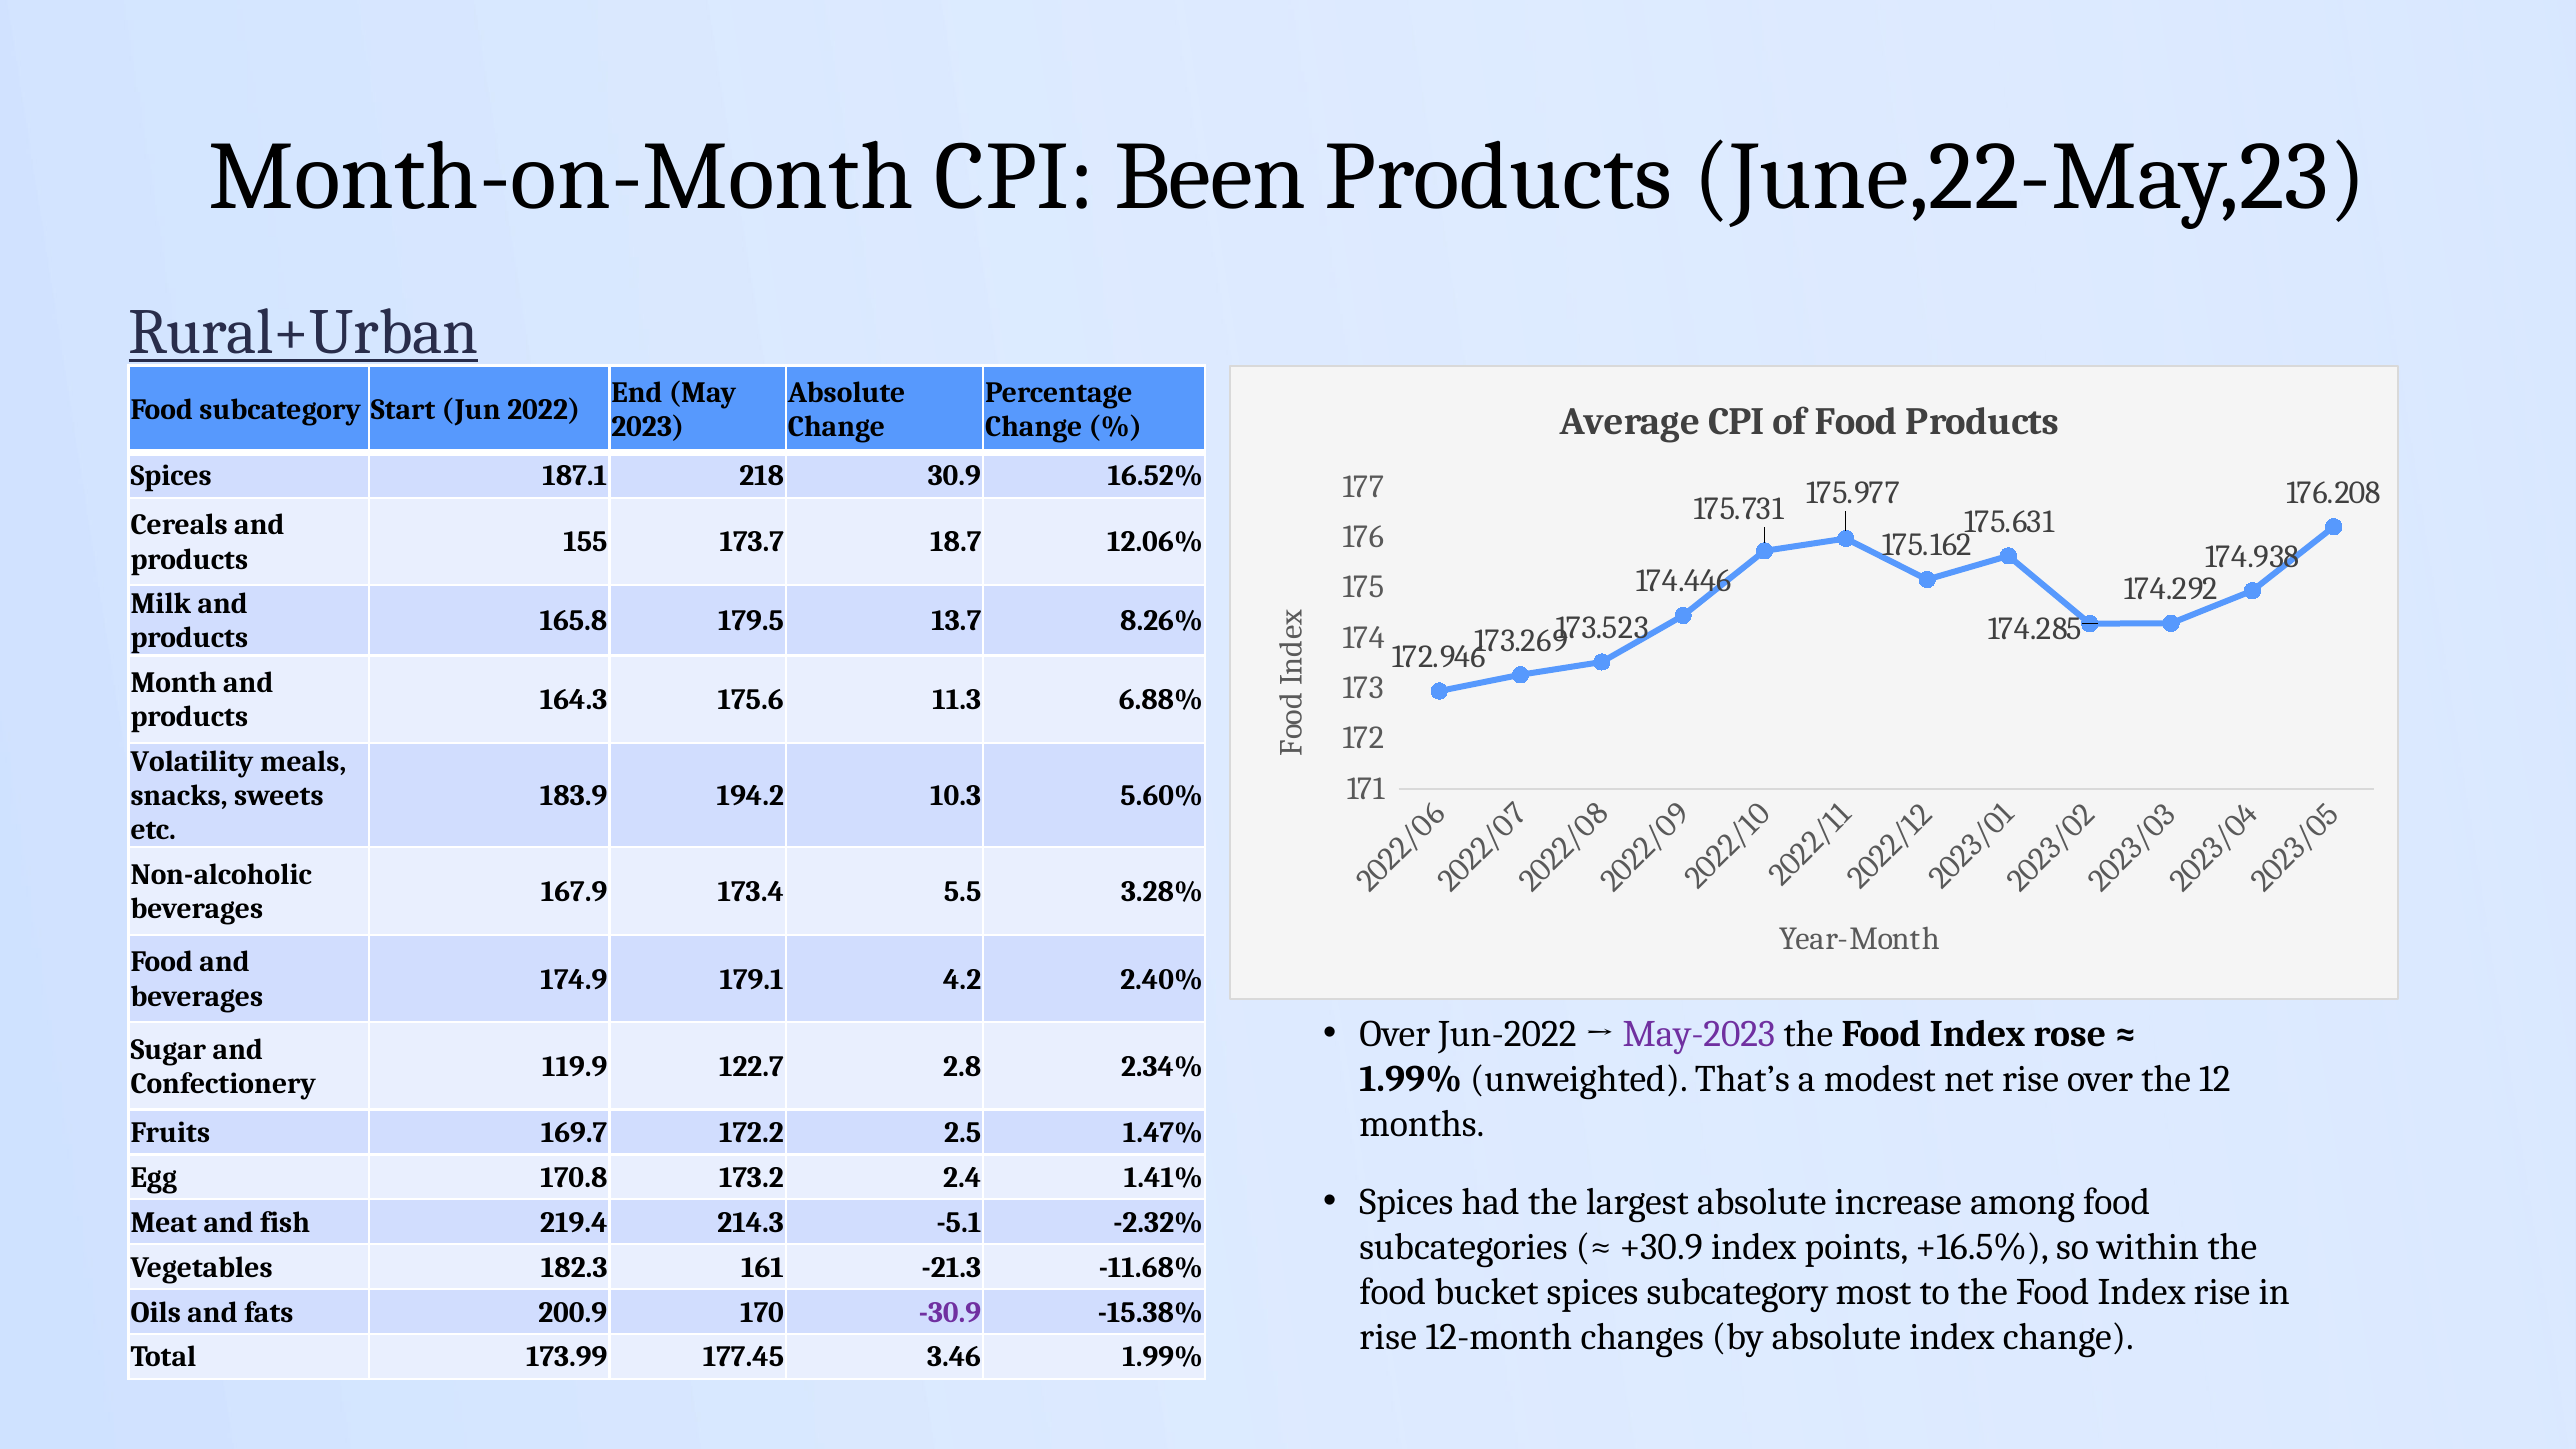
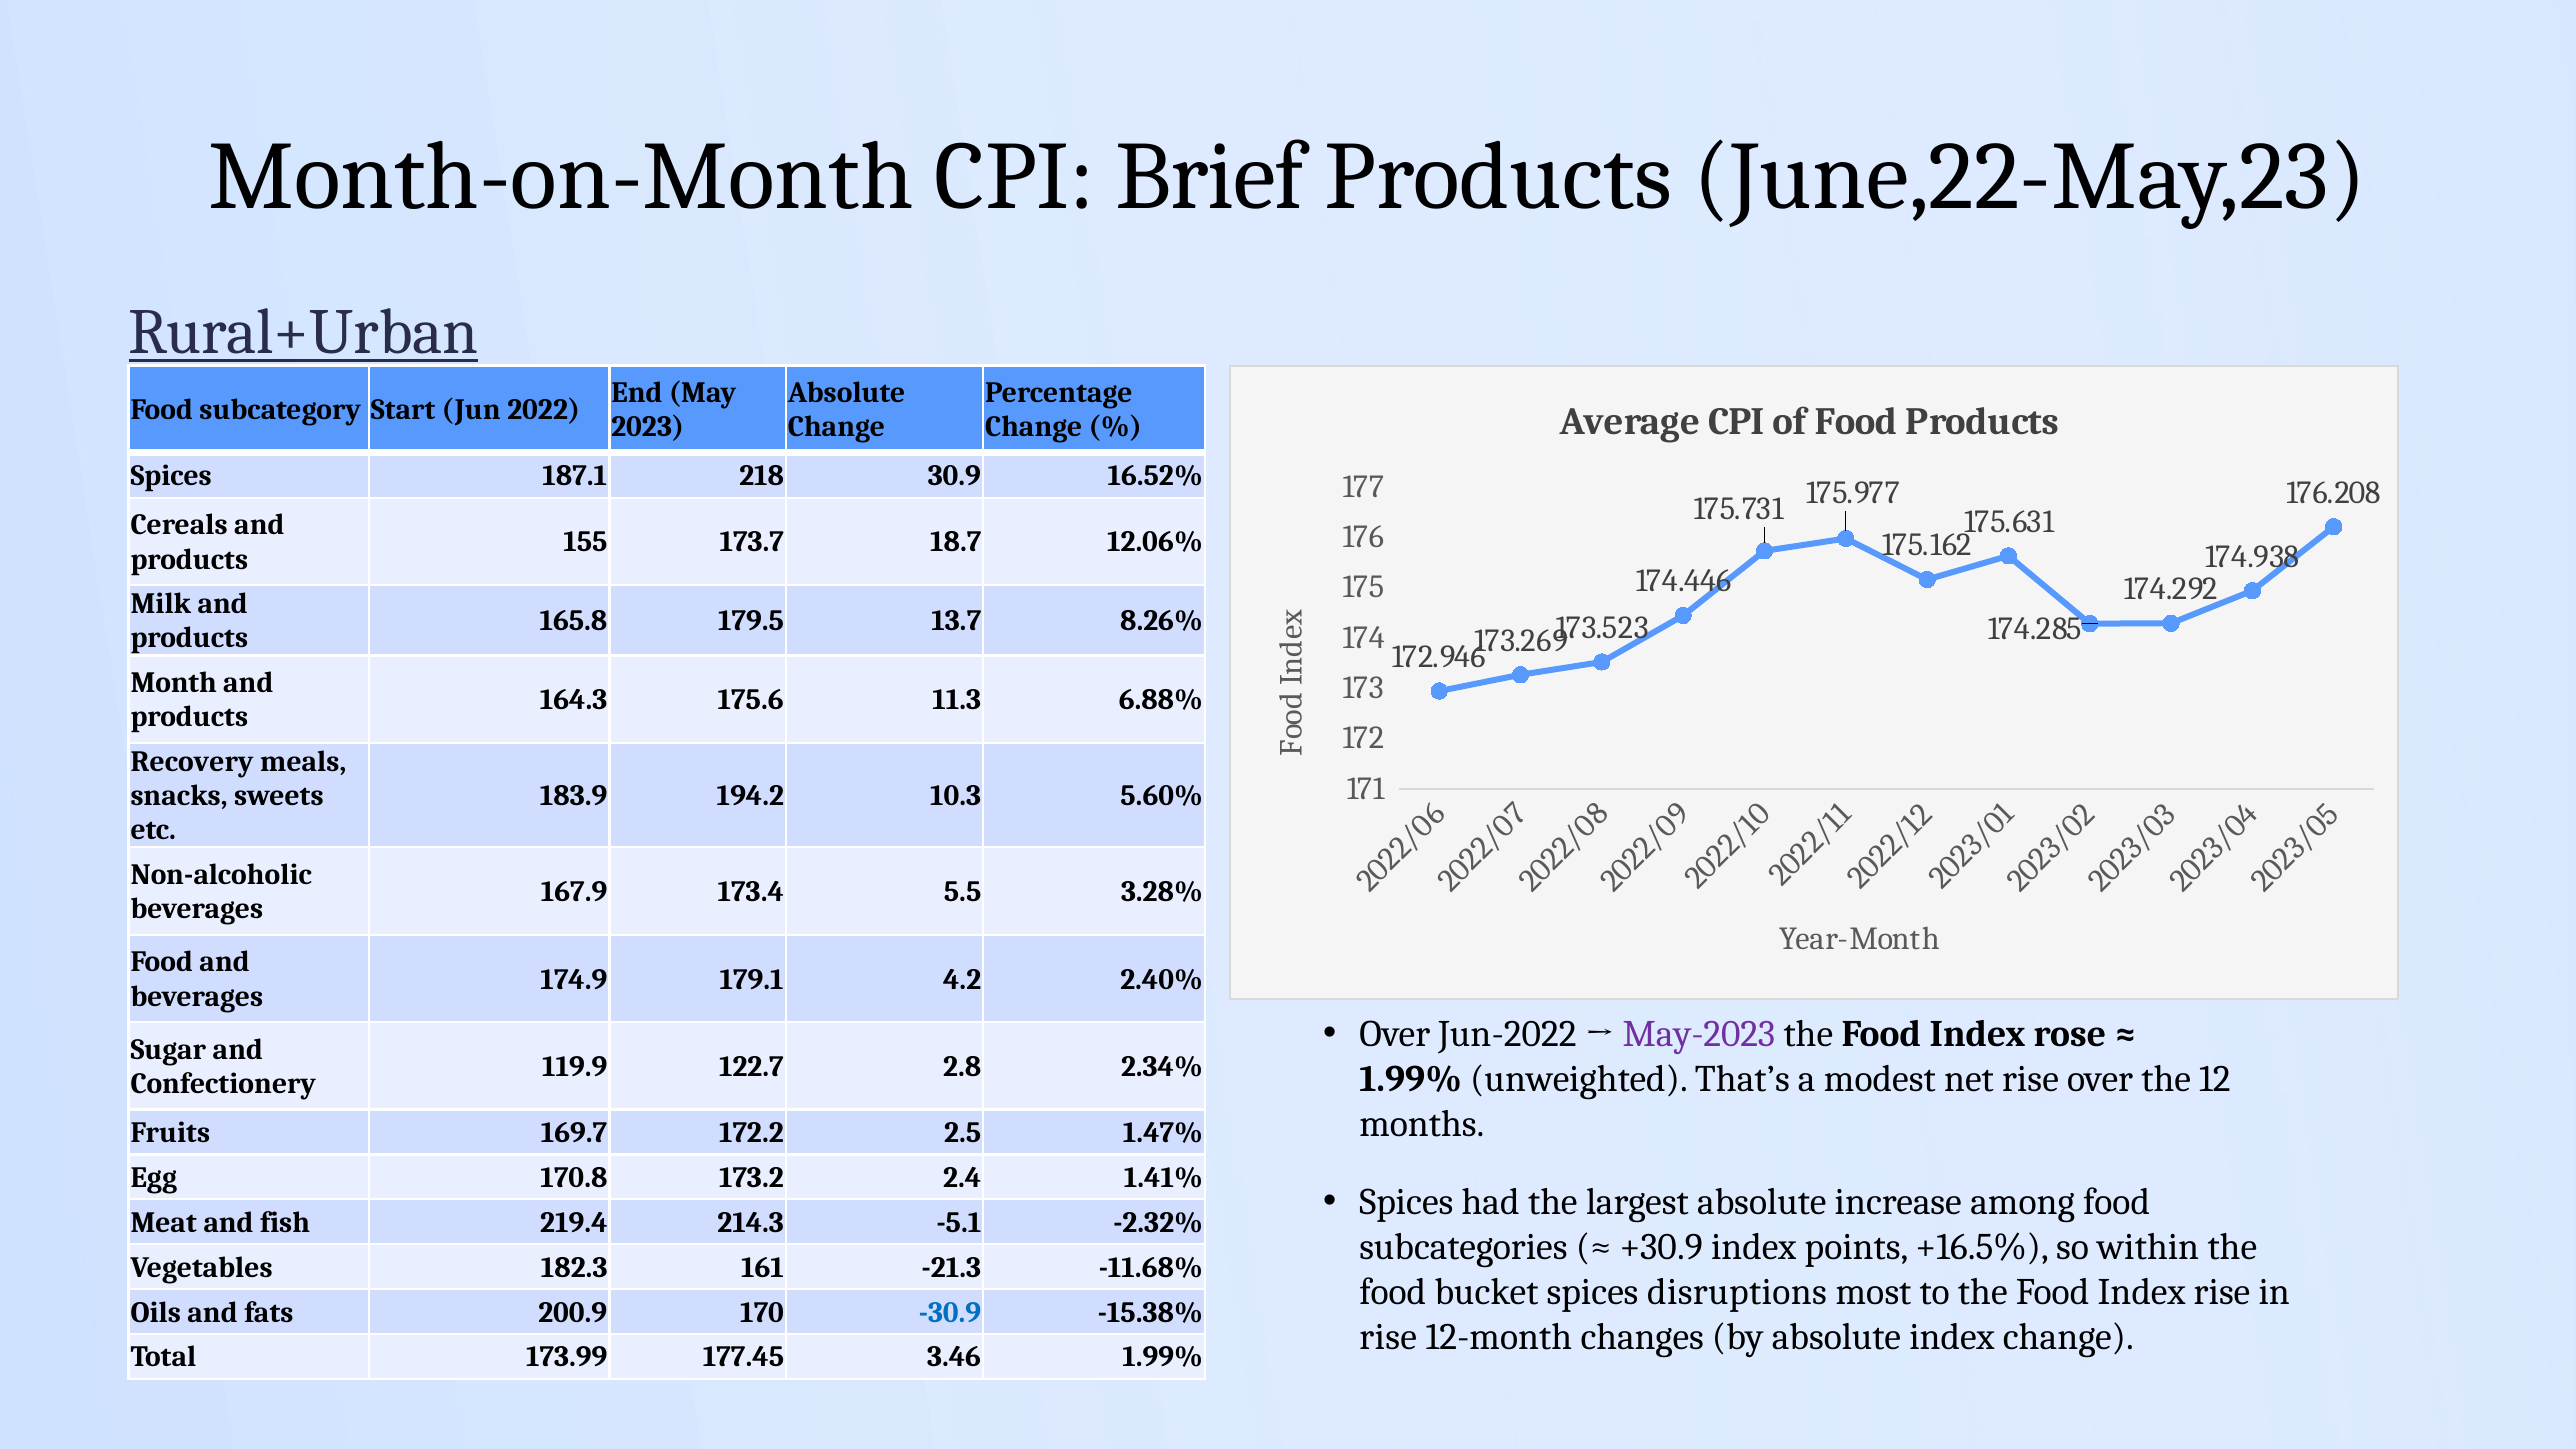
Been: Been -> Brief
Volatility: Volatility -> Recovery
spices subcategory: subcategory -> disruptions
-30.9 colour: purple -> blue
